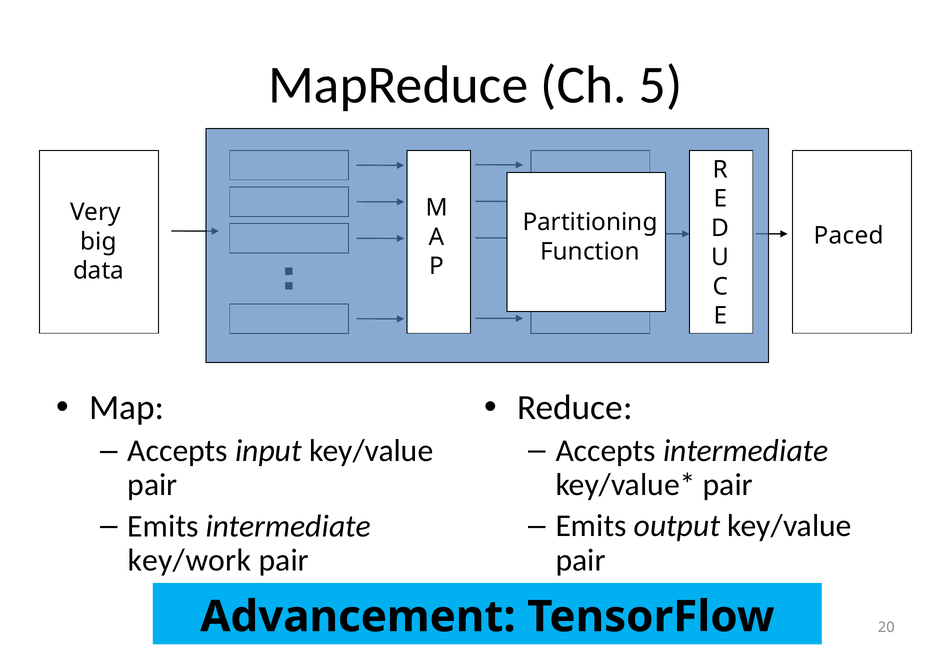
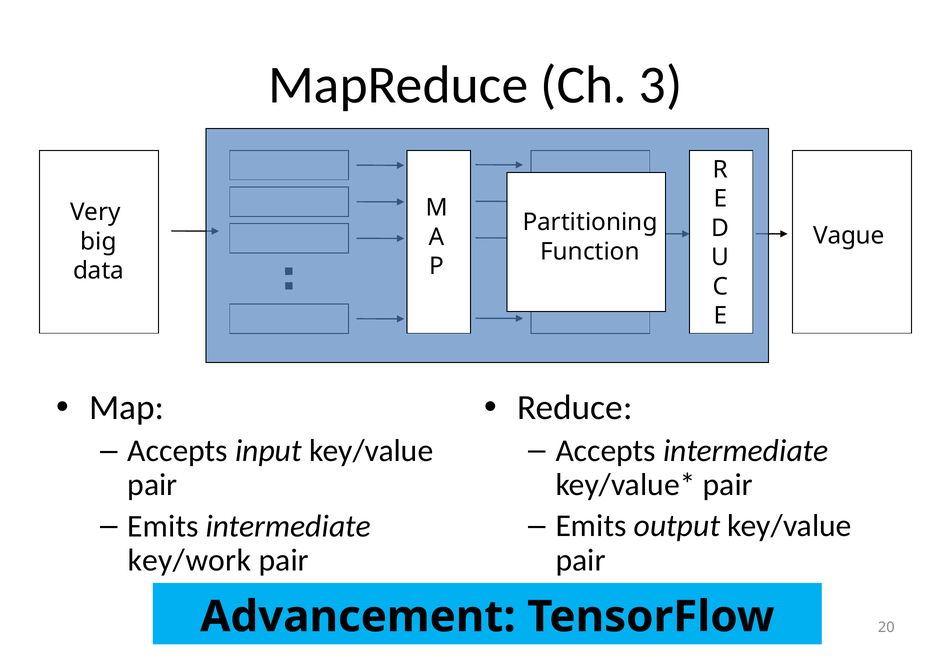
5: 5 -> 3
Paced: Paced -> Vague
